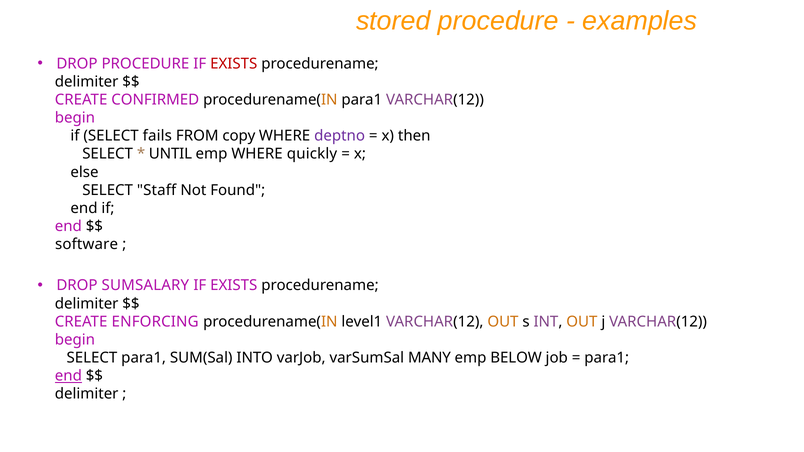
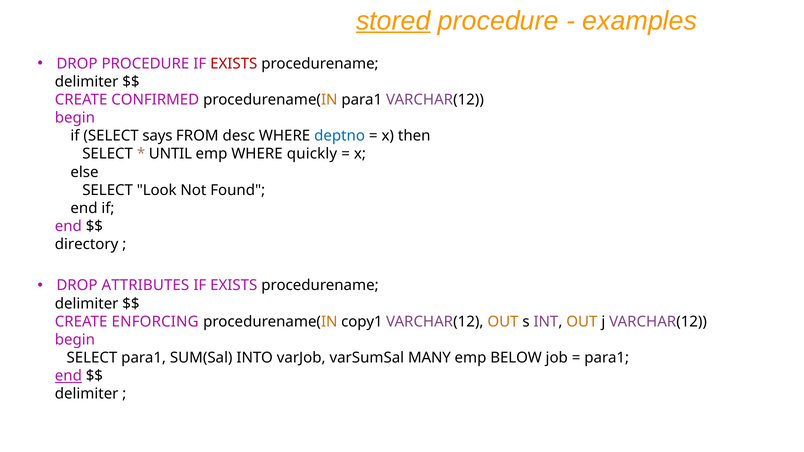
stored underline: none -> present
fails: fails -> says
copy: copy -> desc
deptno colour: purple -> blue
Staff: Staff -> Look
software: software -> directory
SUMSALARY: SUMSALARY -> ATTRIBUTES
level1: level1 -> copy1
